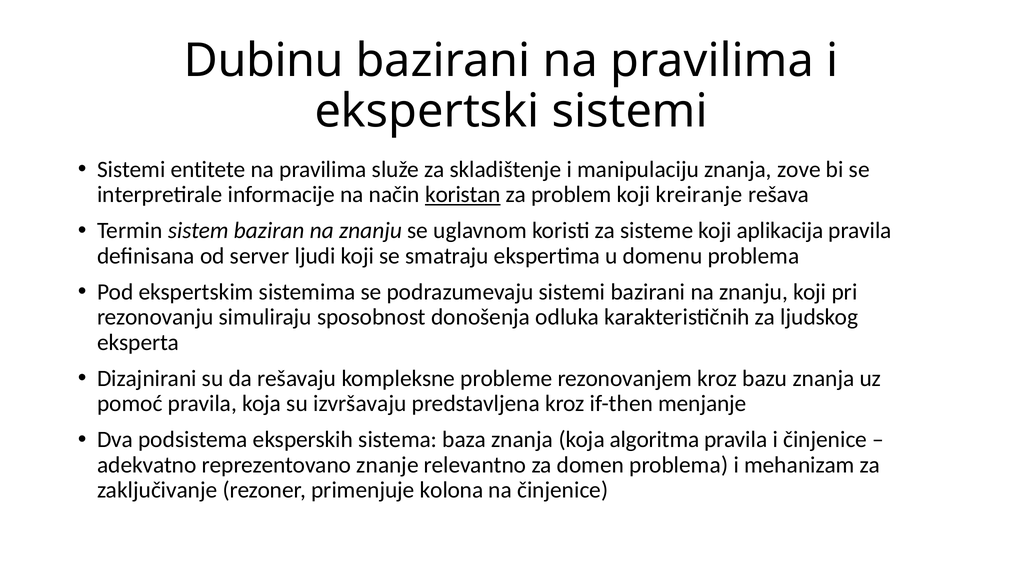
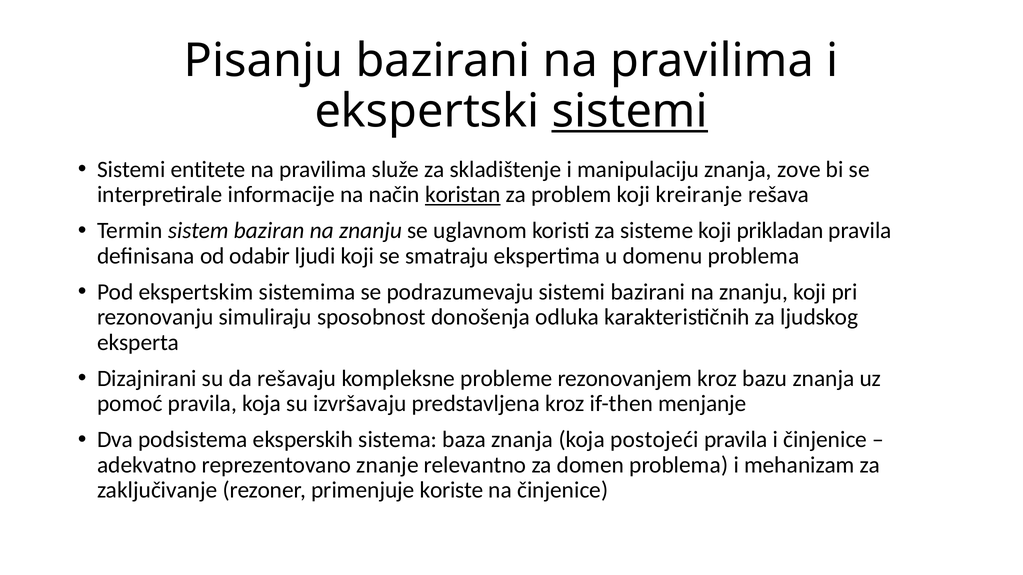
Dubinu: Dubinu -> Pisanju
sistemi at (630, 111) underline: none -> present
aplikacija: aplikacija -> prikladan
server: server -> odabir
algoritma: algoritma -> postojeći
kolona: kolona -> koriste
